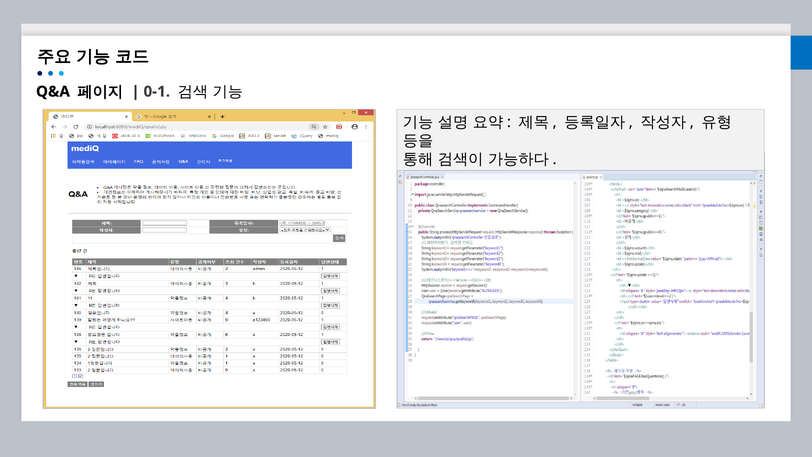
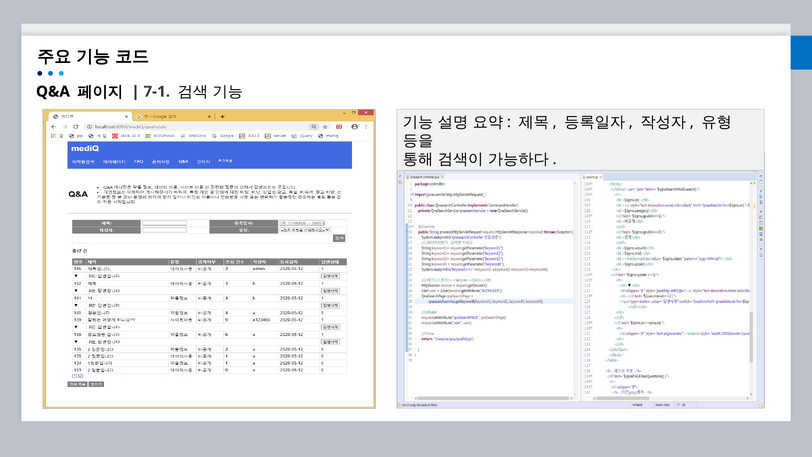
0-1: 0-1 -> 7-1
